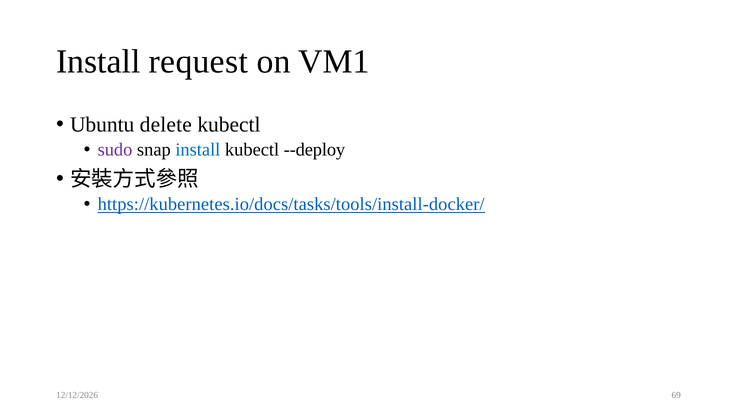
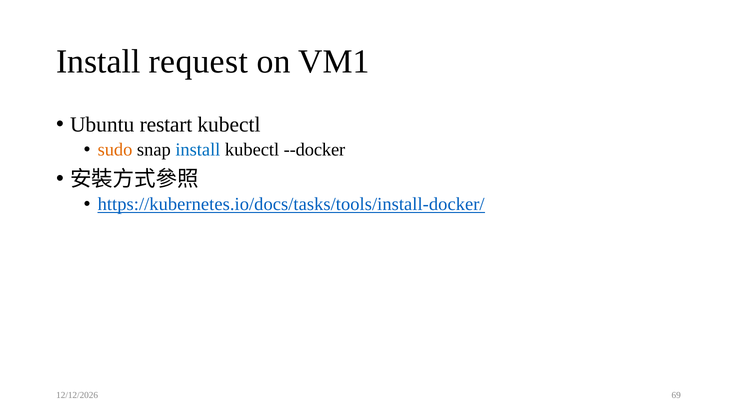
delete: delete -> restart
sudo colour: purple -> orange
--deploy: --deploy -> --docker
